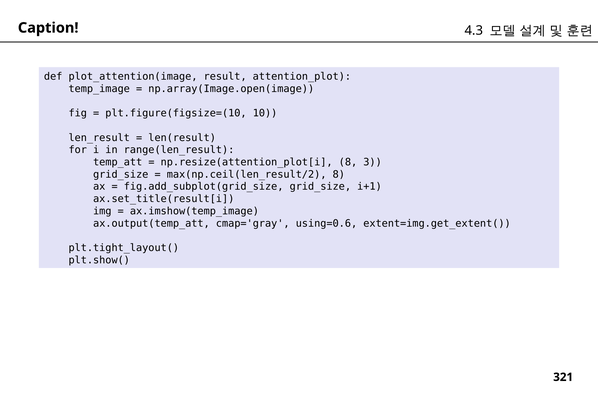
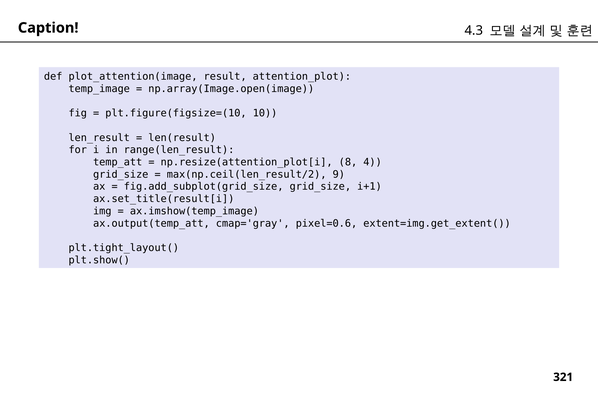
3: 3 -> 4
max(np.ceil(len_result/2 8: 8 -> 9
using=0.6: using=0.6 -> pixel=0.6
